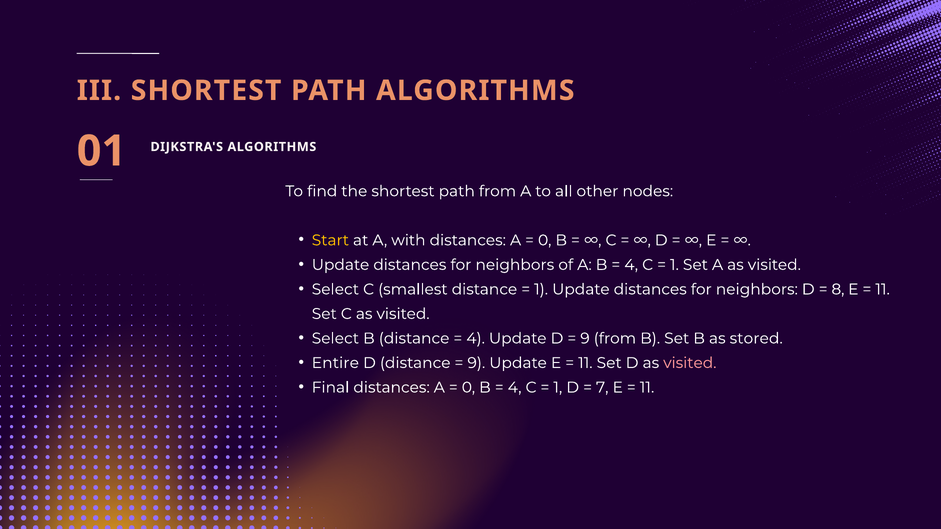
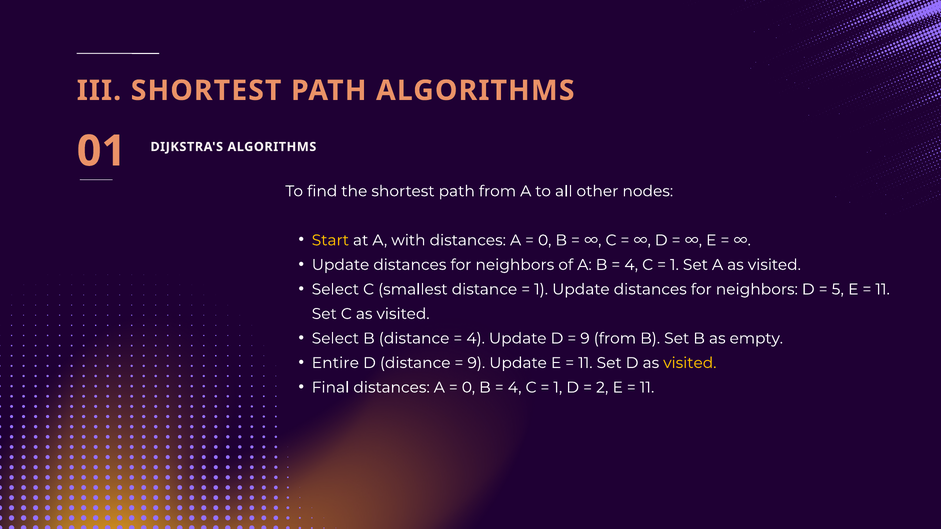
8: 8 -> 5
stored: stored -> empty
visited at (690, 363) colour: pink -> yellow
7: 7 -> 2
